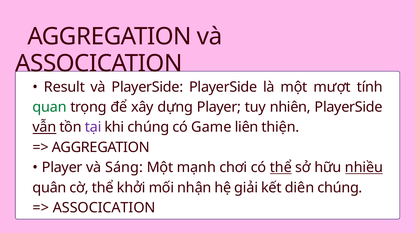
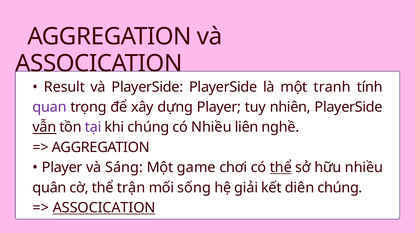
mượt: mượt -> tranh
quan colour: green -> purple
có Game: Game -> Nhiều
thiện: thiện -> nghề
mạnh: mạnh -> game
nhiều at (364, 168) underline: present -> none
khởi: khởi -> trận
nhận: nhận -> sống
ASSOCICATION at (104, 208) underline: none -> present
